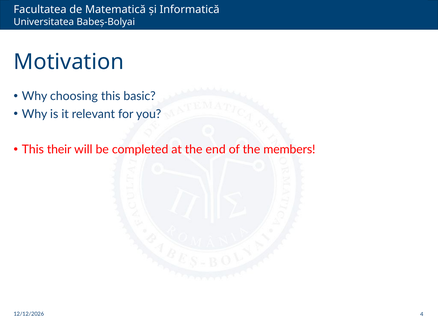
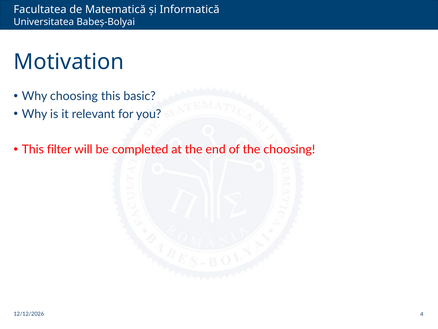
their: their -> filter
the members: members -> choosing
